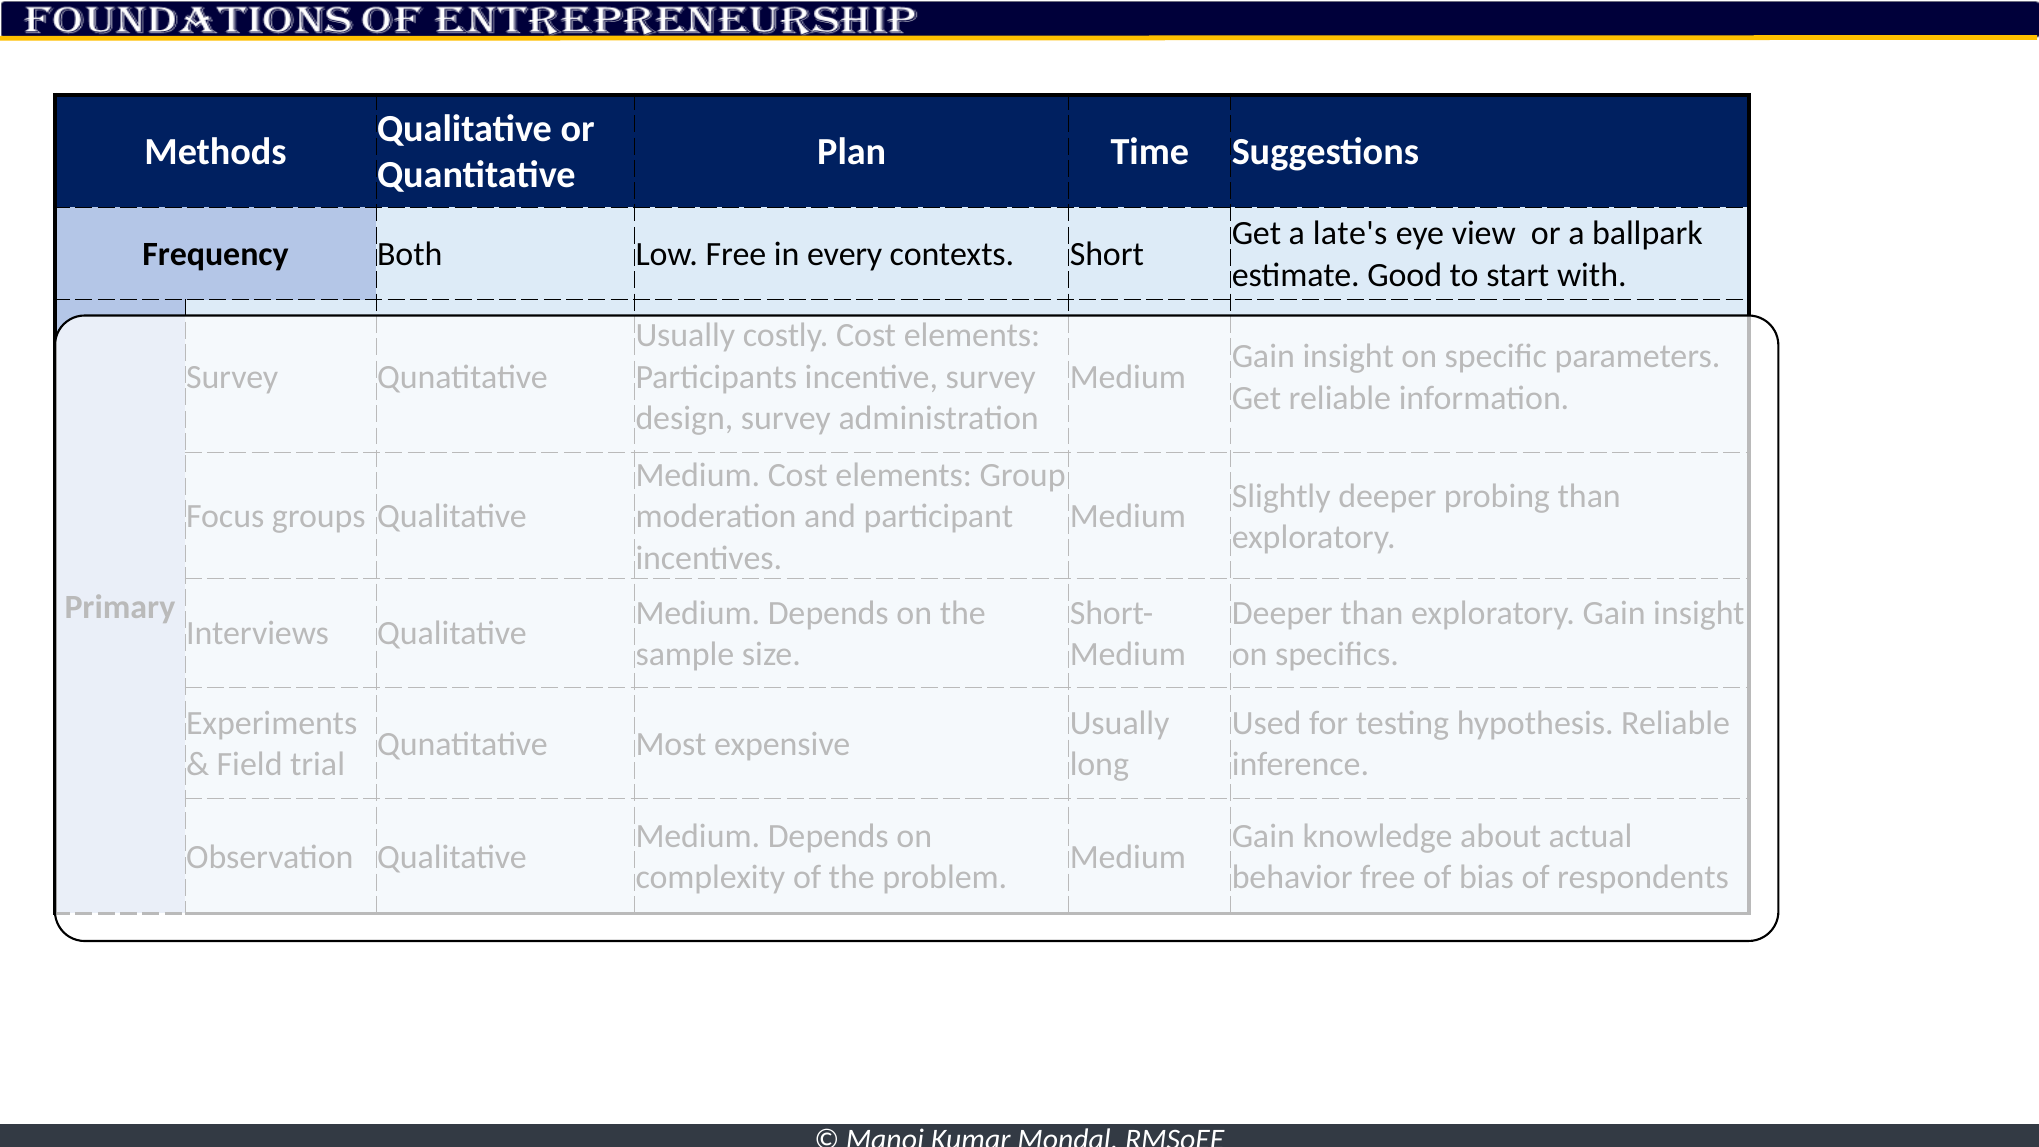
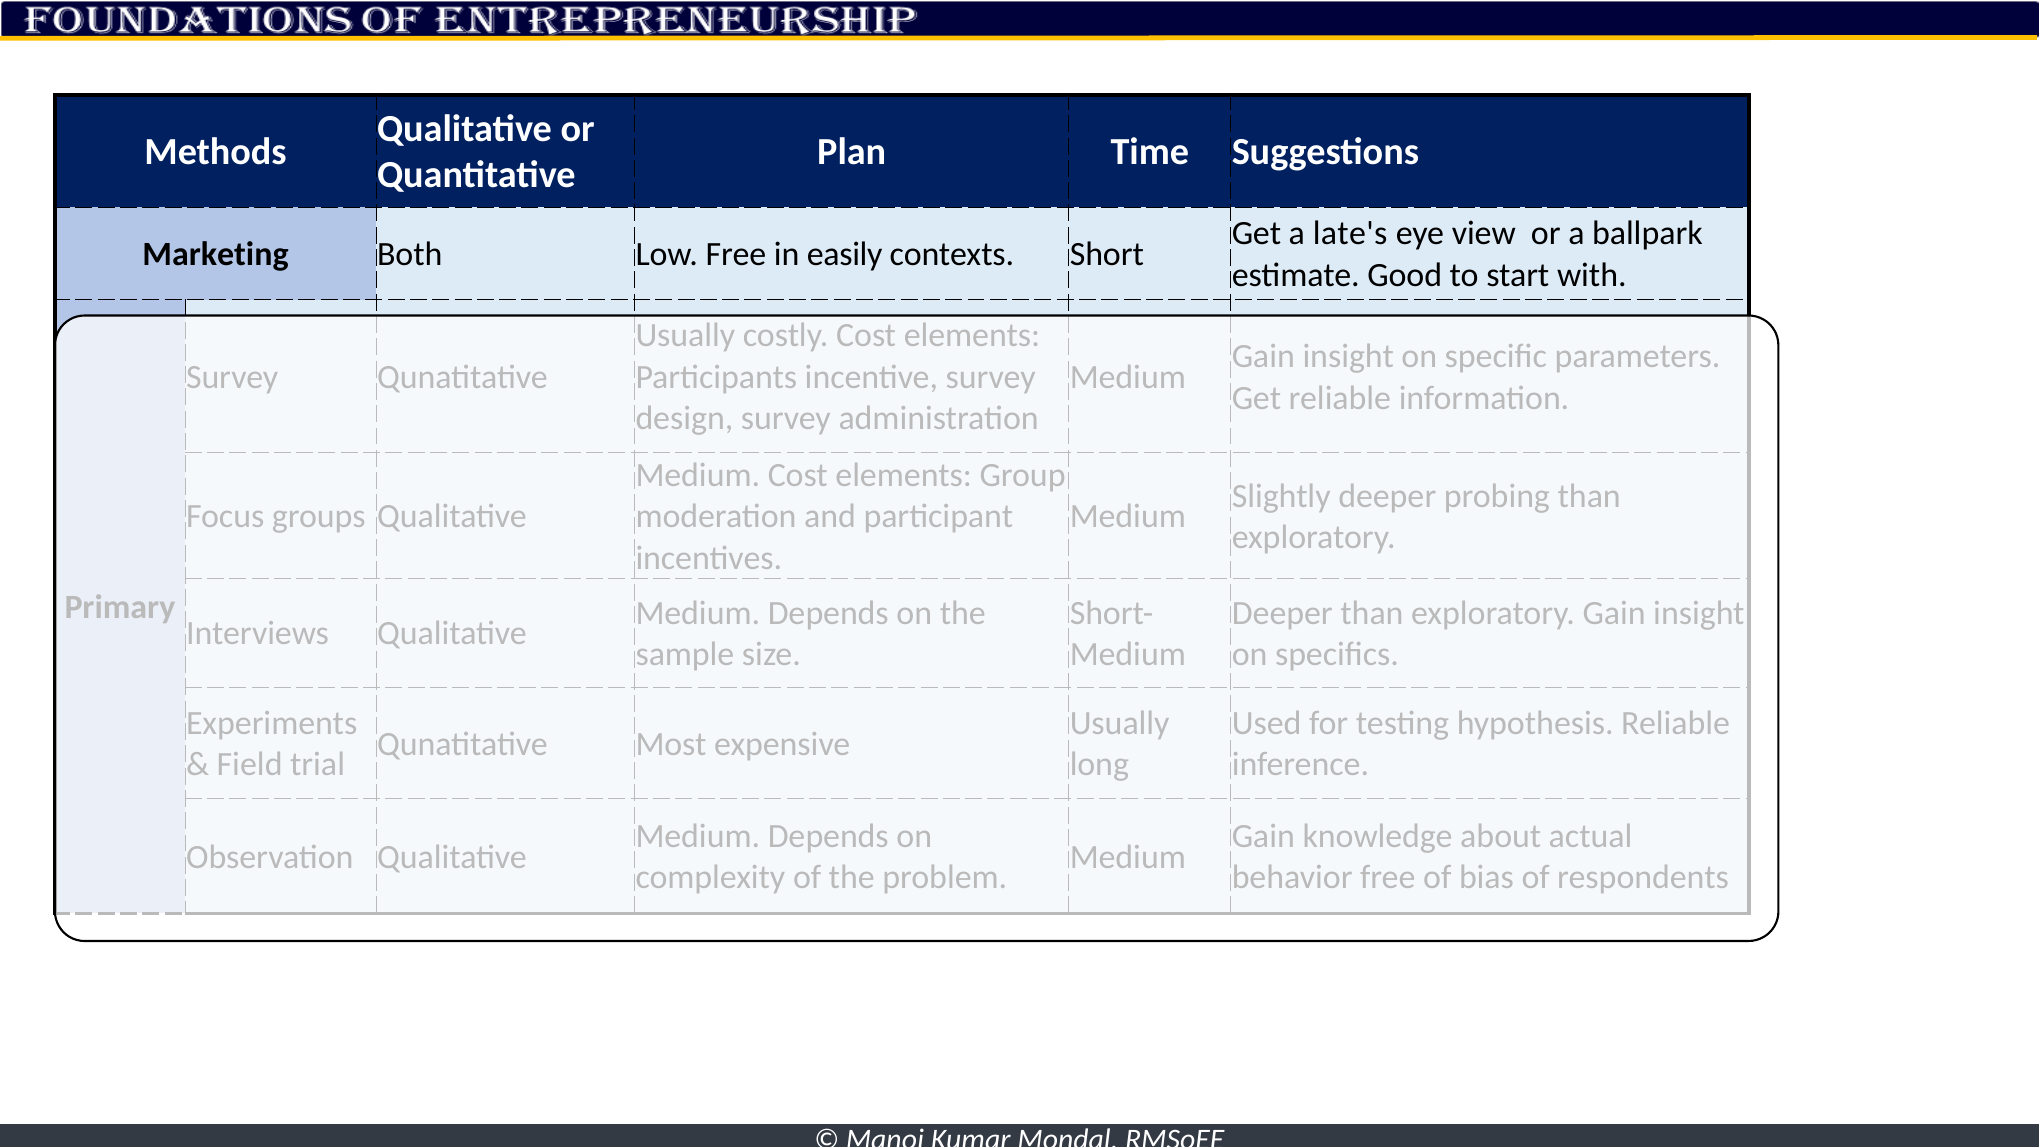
Frequency: Frequency -> Marketing
every: every -> easily
